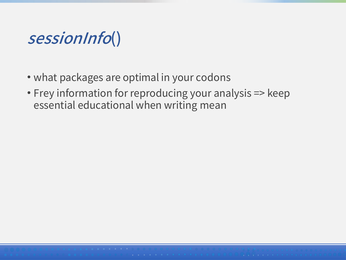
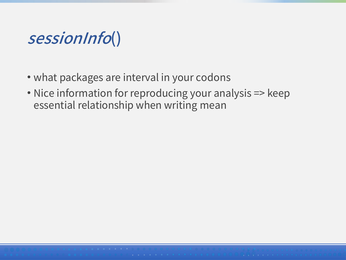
optimal: optimal -> interval
Frey: Frey -> Nice
educational: educational -> relationship
